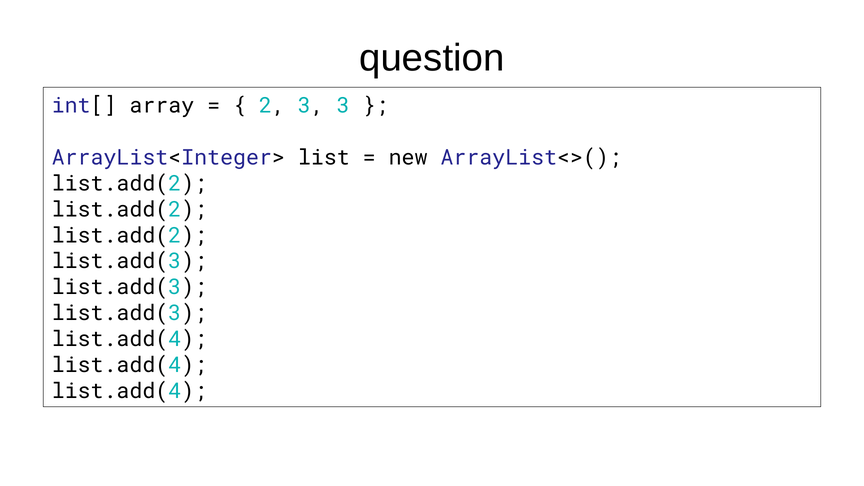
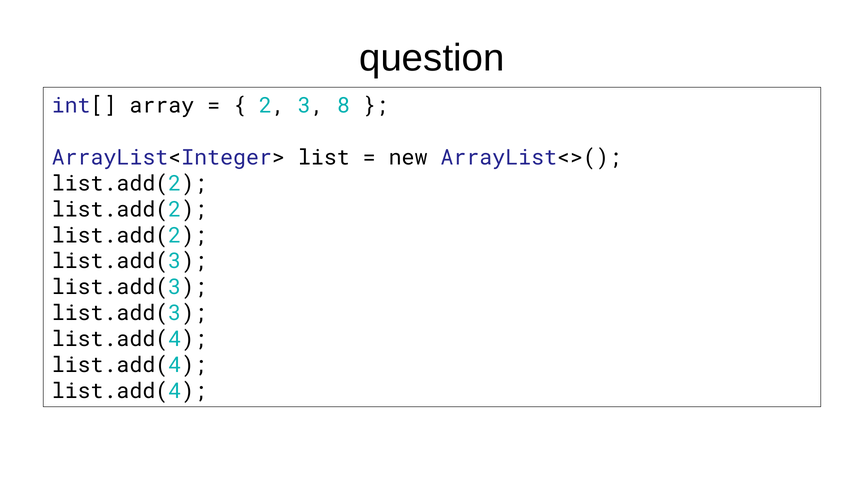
3 3: 3 -> 8
